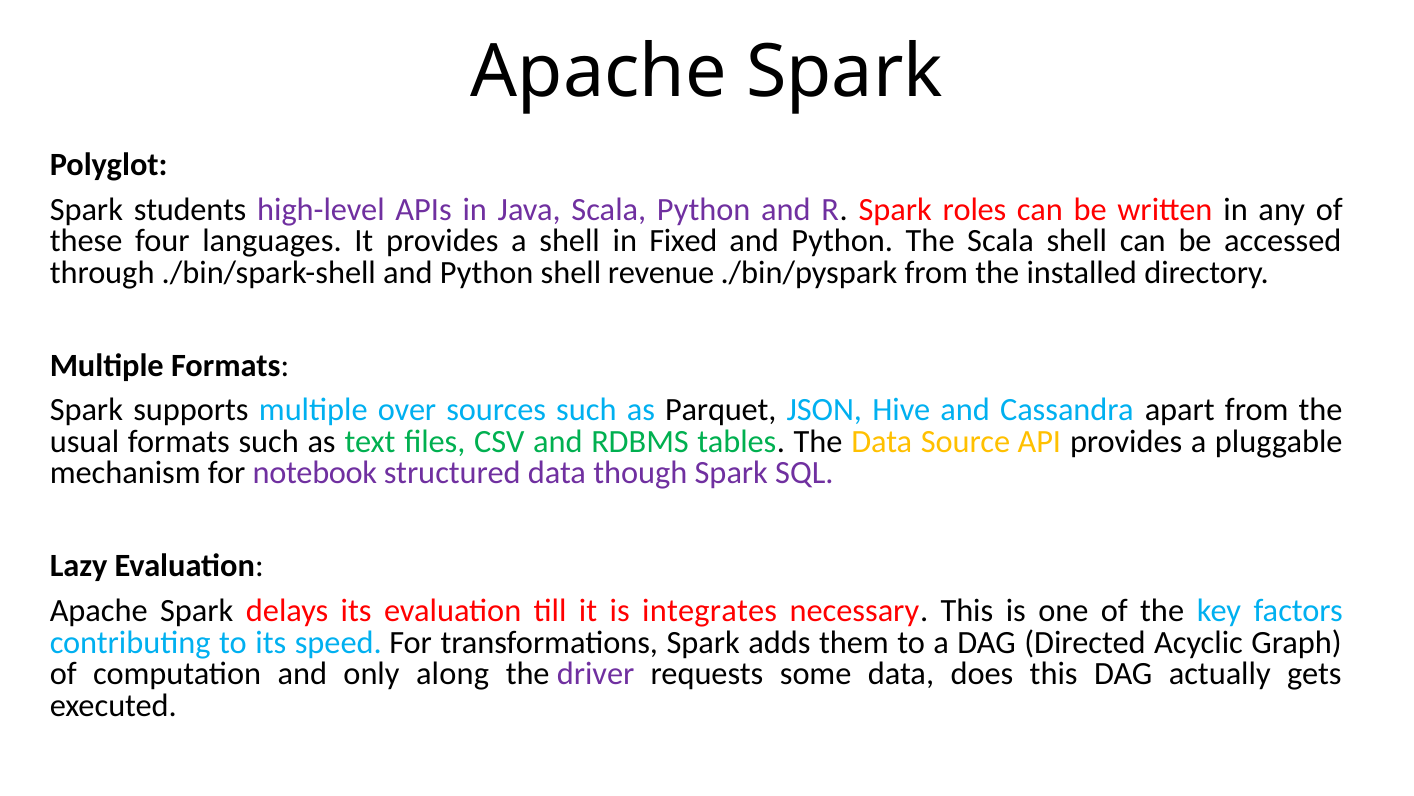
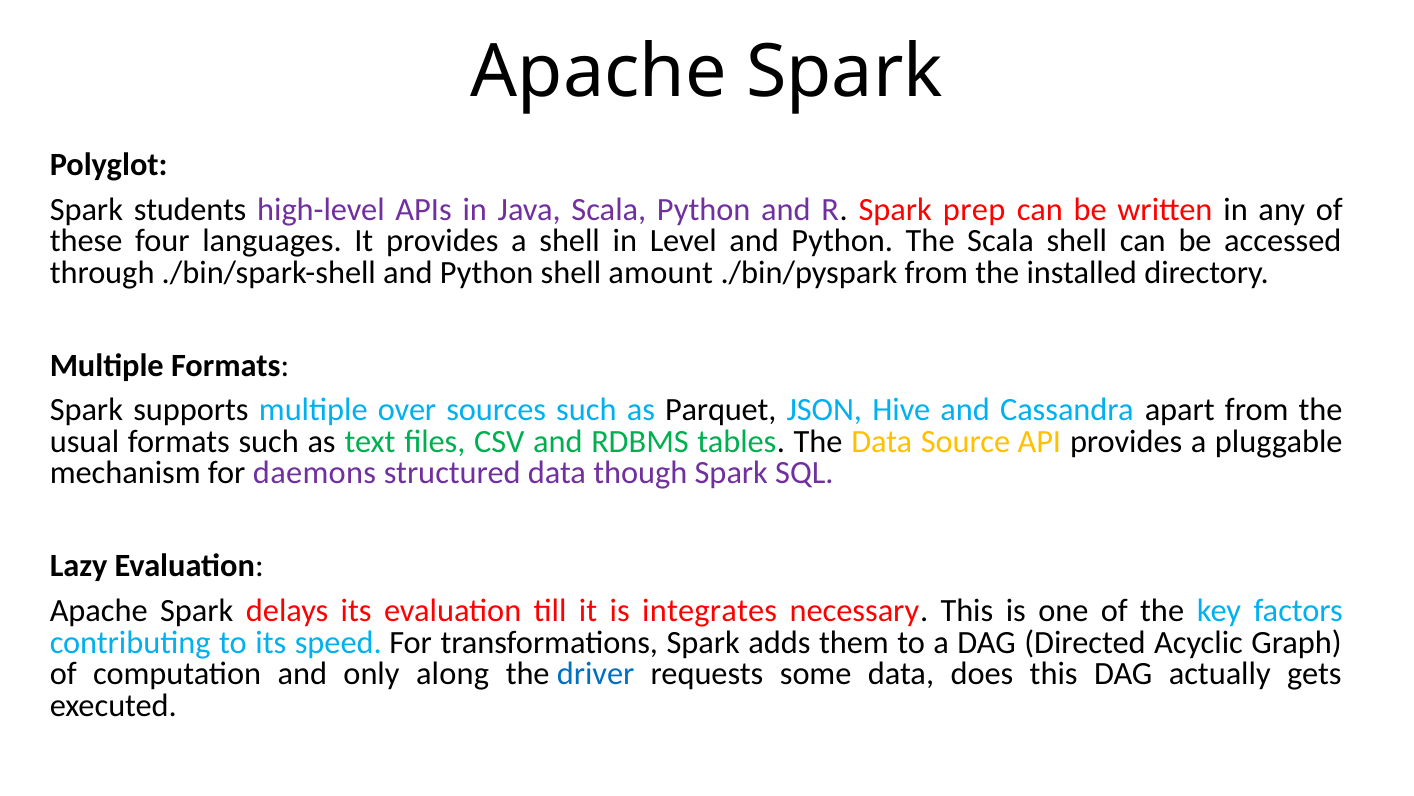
roles: roles -> prep
Fixed: Fixed -> Level
revenue: revenue -> amount
notebook: notebook -> daemons
driver colour: purple -> blue
